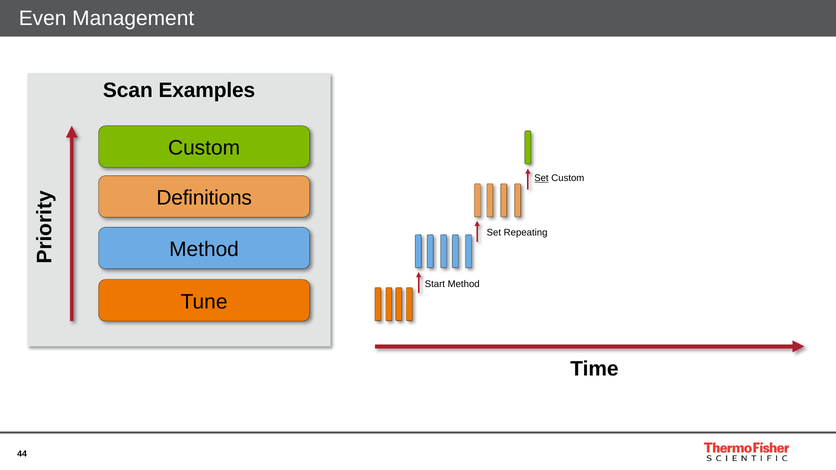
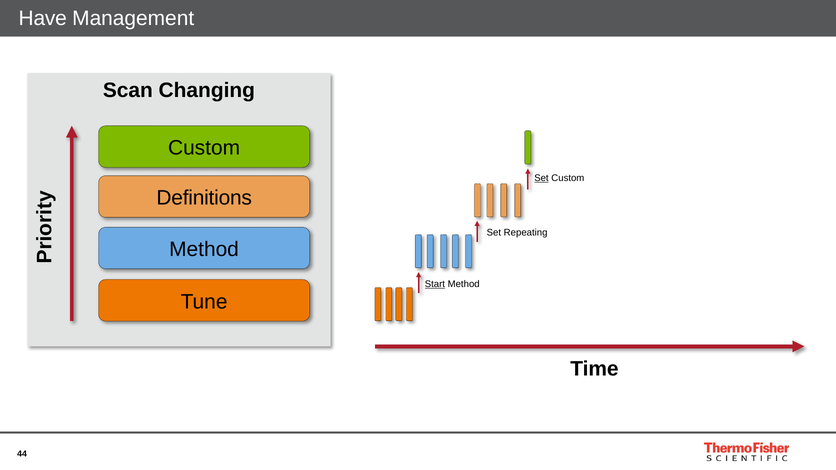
Even: Even -> Have
Examples: Examples -> Changing
Start underline: none -> present
